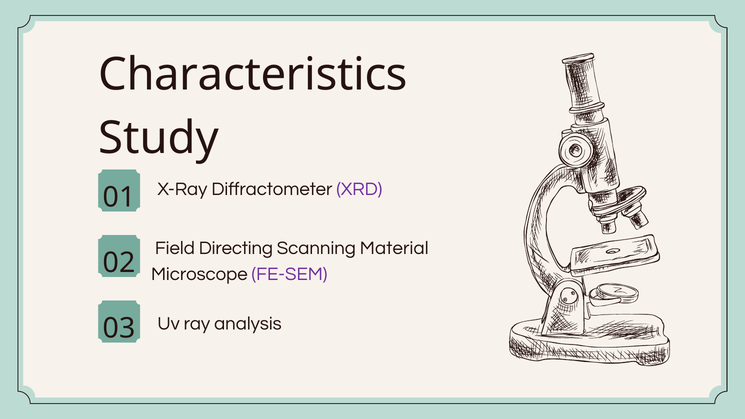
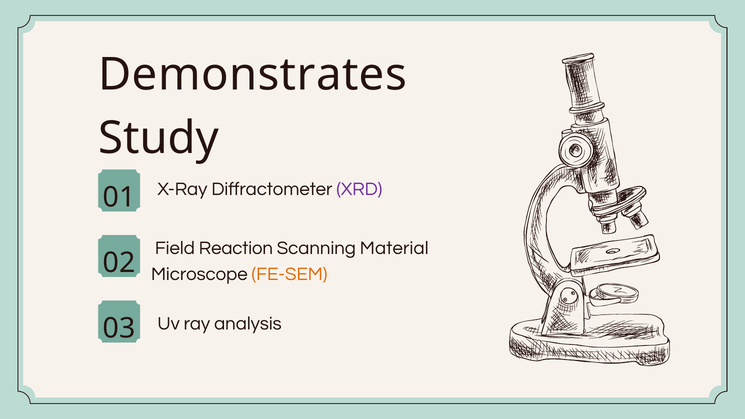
Characteristics: Characteristics -> Demonstrates
Directing: Directing -> Reaction
FE-SEM colour: purple -> orange
